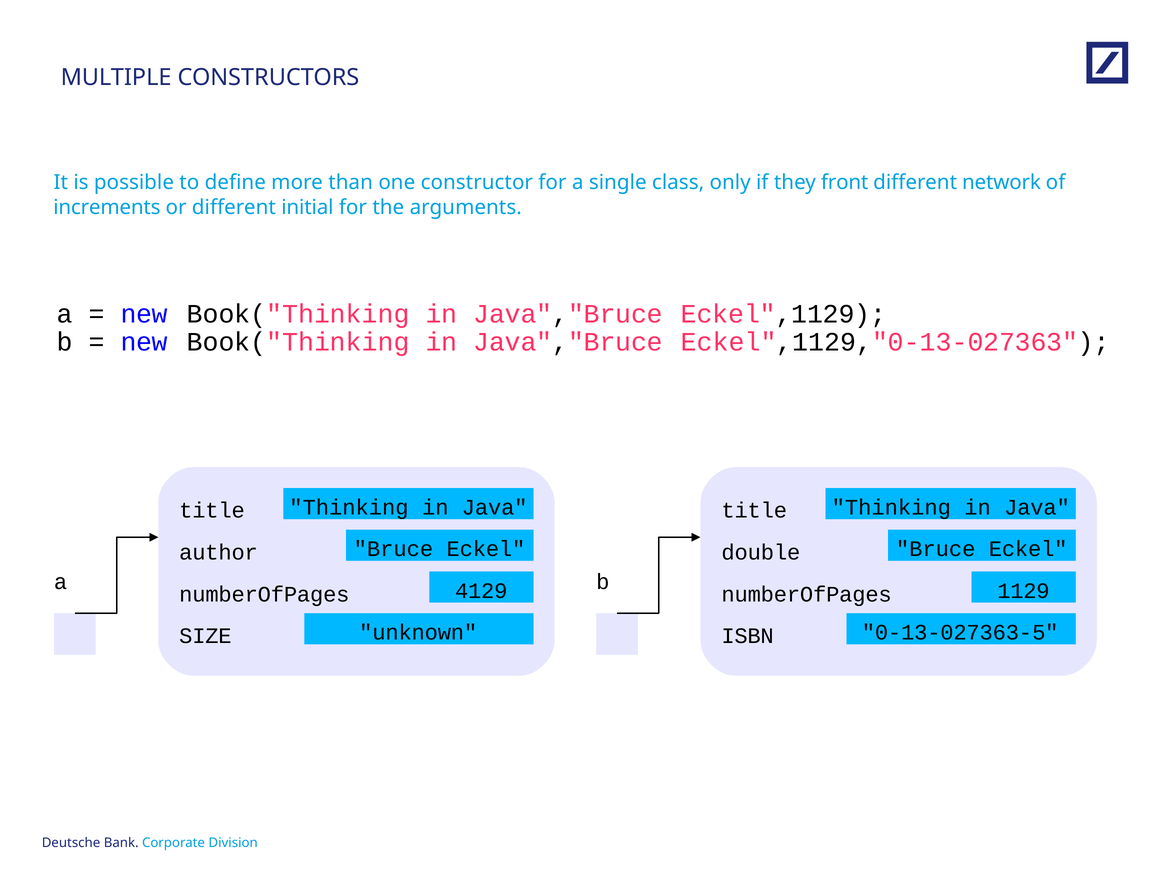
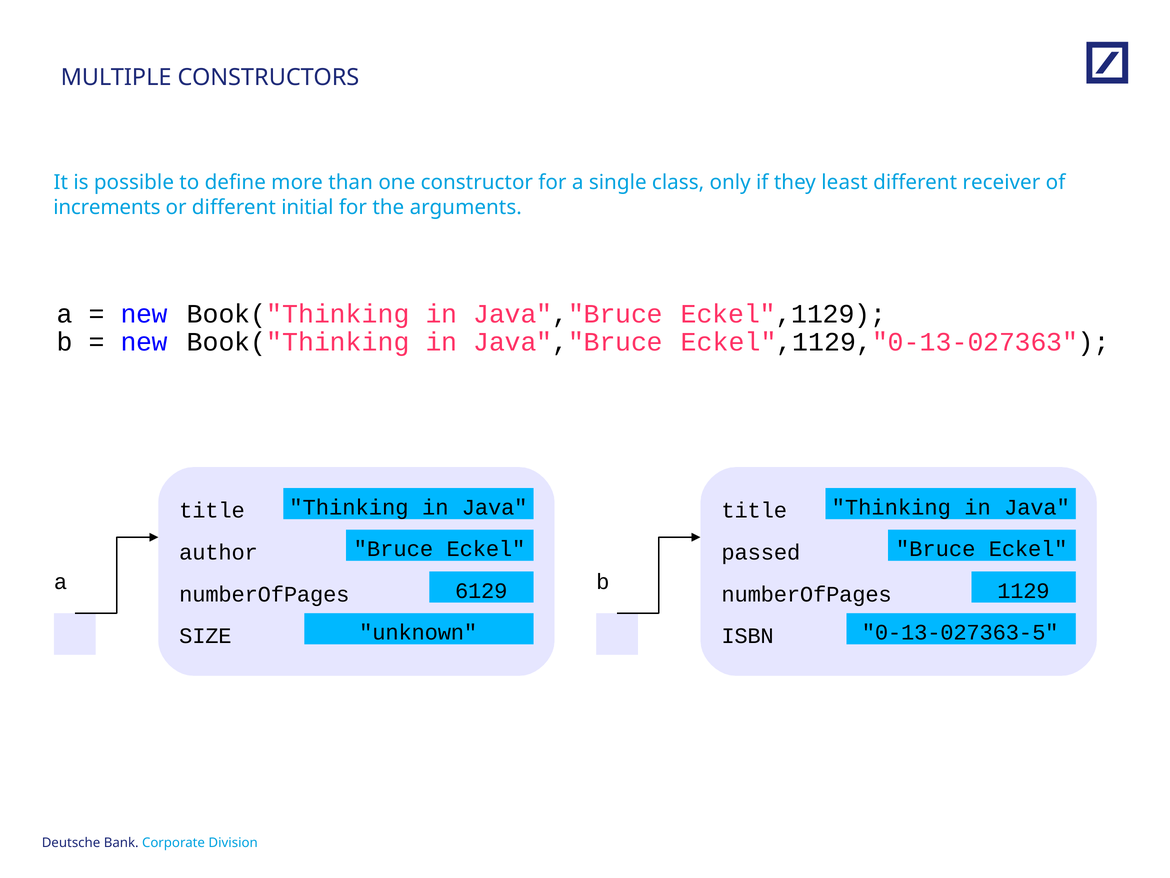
front: front -> least
network: network -> receiver
double: double -> passed
4129: 4129 -> 6129
